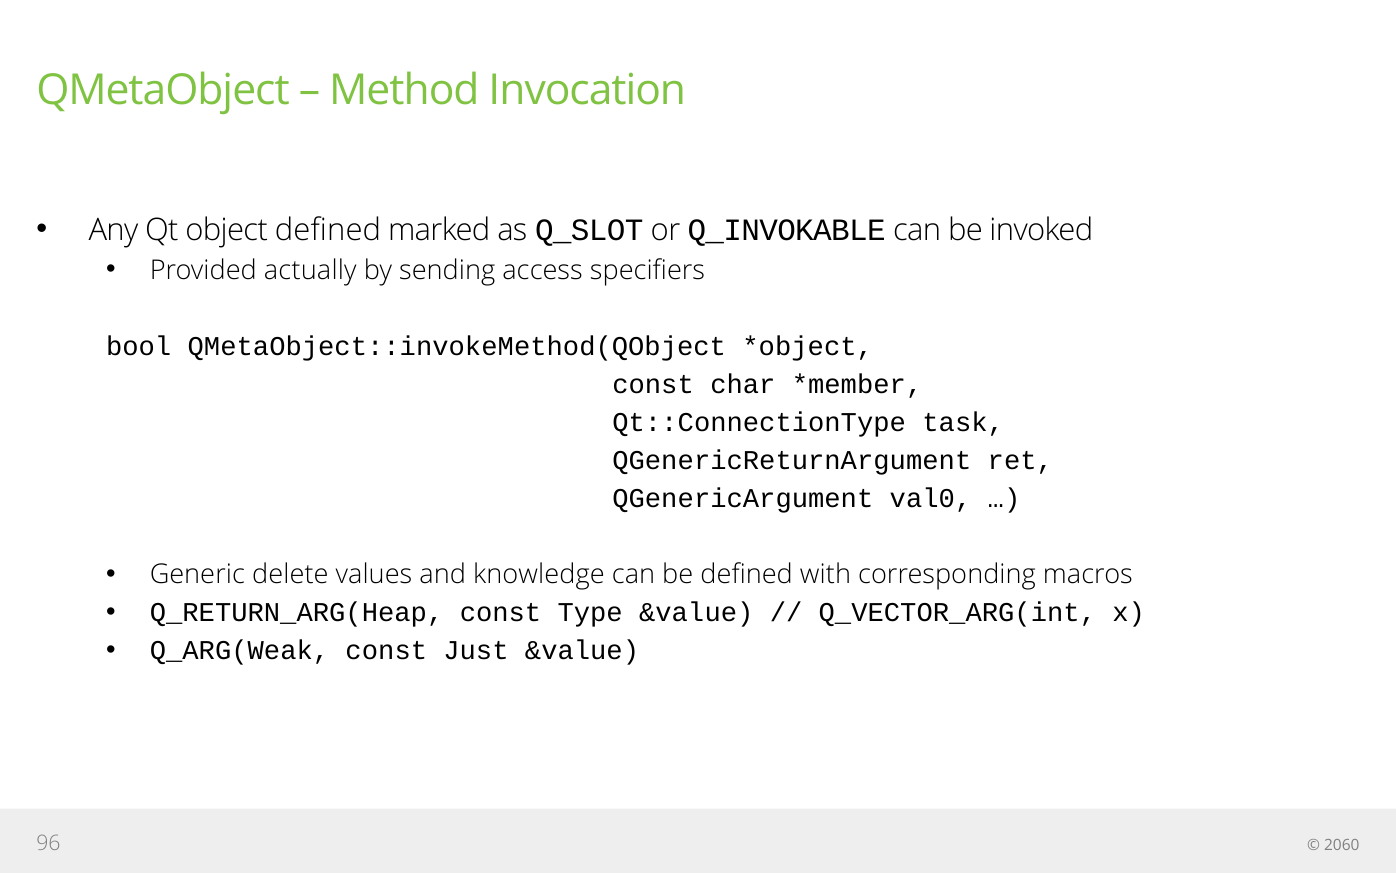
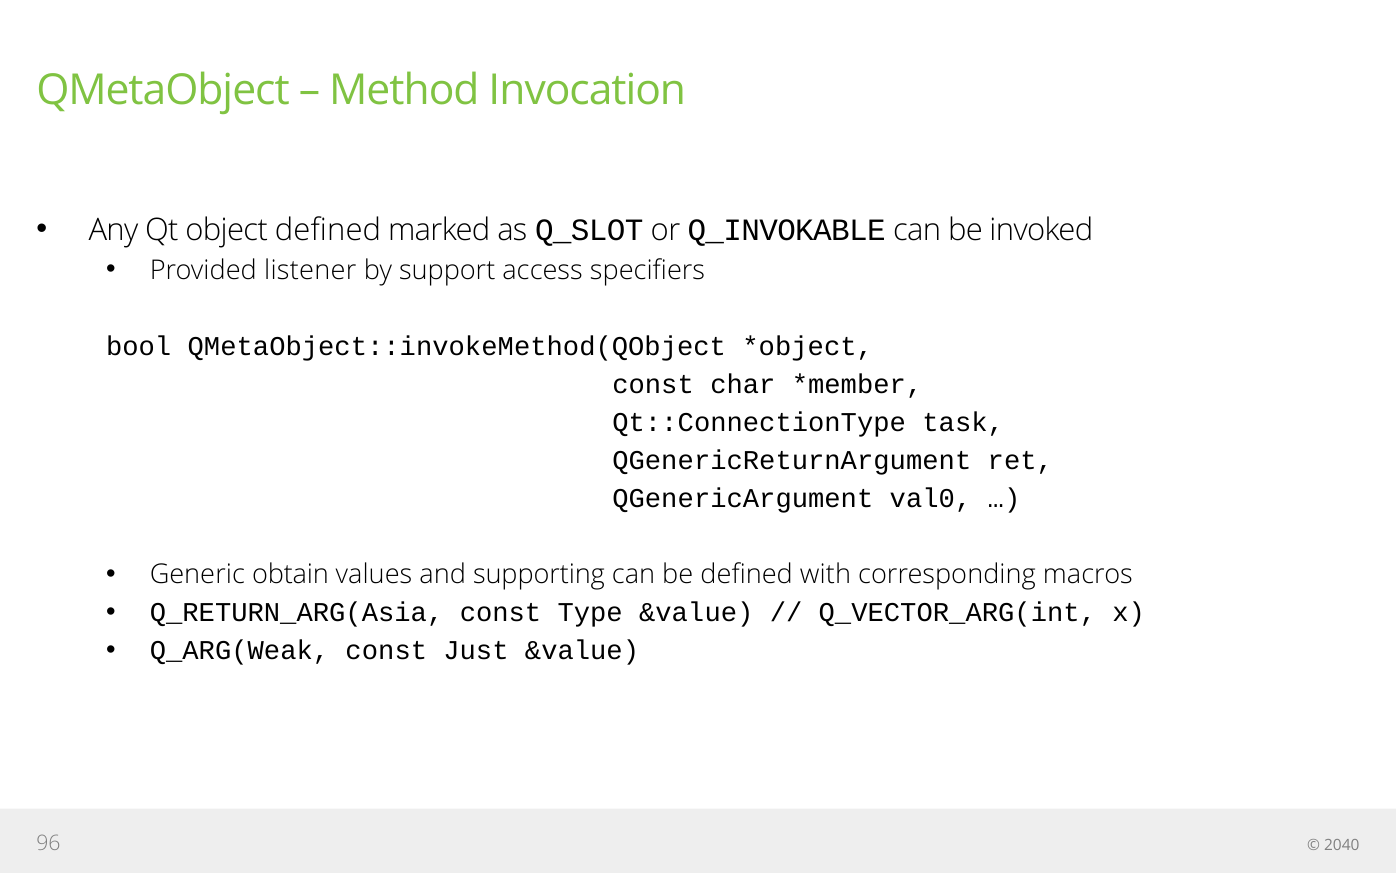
actually: actually -> listener
sending: sending -> support
delete: delete -> obtain
knowledge: knowledge -> supporting
Q_RETURN_ARG(Heap: Q_RETURN_ARG(Heap -> Q_RETURN_ARG(Asia
2060: 2060 -> 2040
